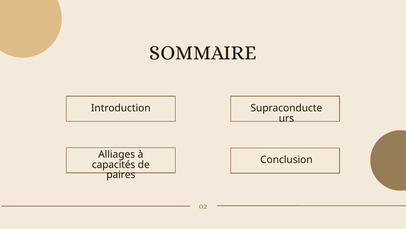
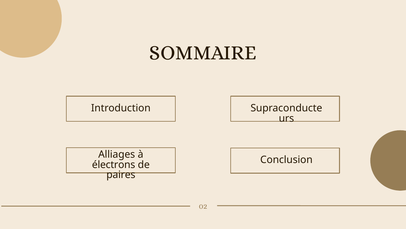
capacités: capacités -> électrons
